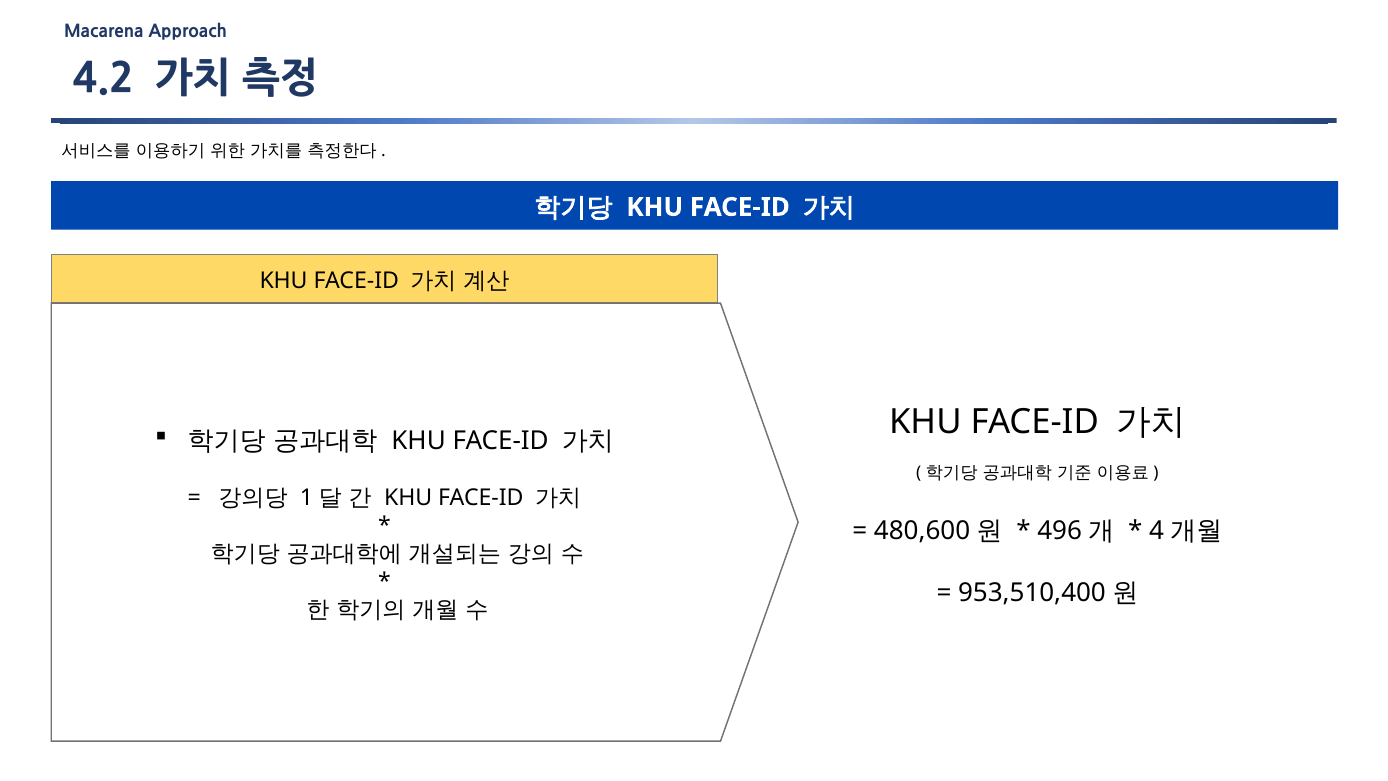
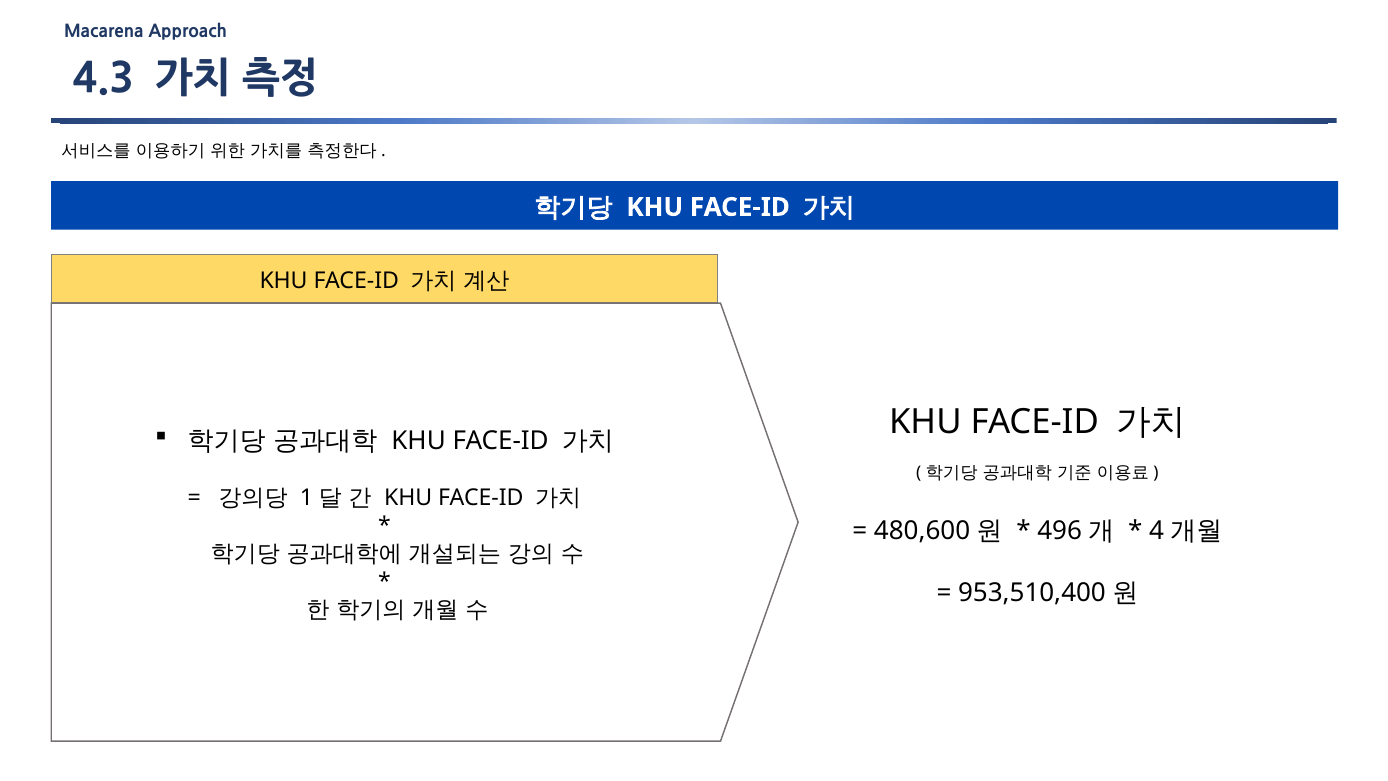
4.2: 4.2 -> 4.3
